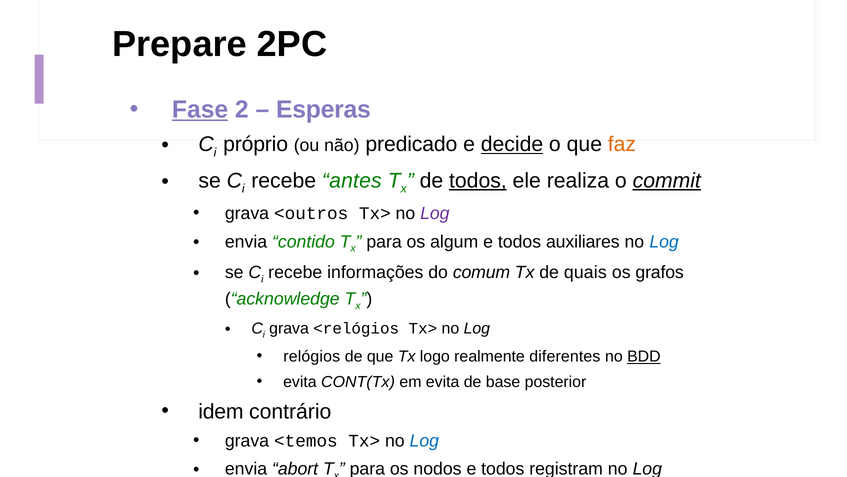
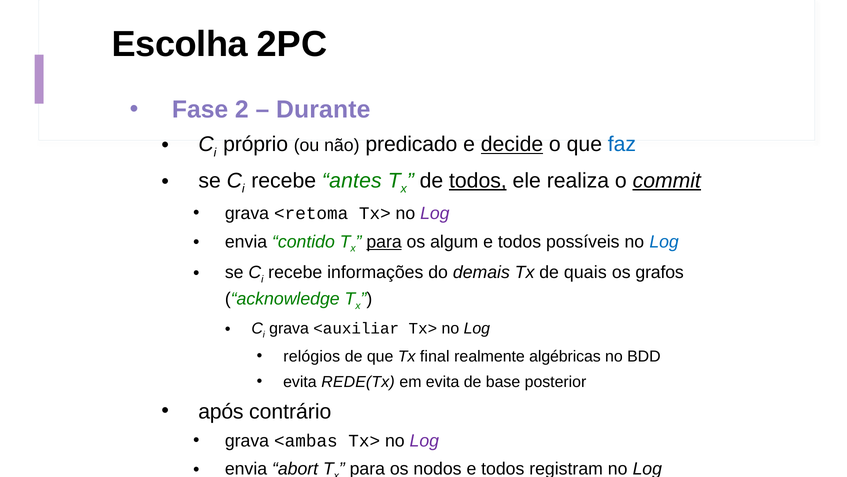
Prepare: Prepare -> Escolha
Fase underline: present -> none
Esperas: Esperas -> Durante
faz colour: orange -> blue
<outros: <outros -> <retoma
para at (384, 241) underline: none -> present
auxiliares: auxiliares -> possíveis
comum: comum -> demais
<relógios: <relógios -> <auxiliar
logo: logo -> final
diferentes: diferentes -> algébricas
BDD underline: present -> none
CONT(Tx: CONT(Tx -> REDE(Tx
idem: idem -> após
<temos: <temos -> <ambas
Log at (424, 441) colour: blue -> purple
